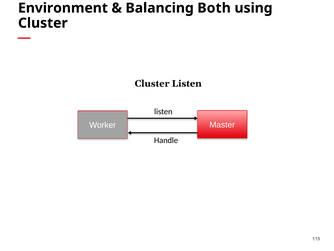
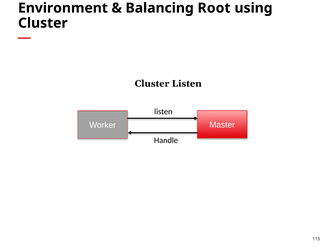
Both: Both -> Root
